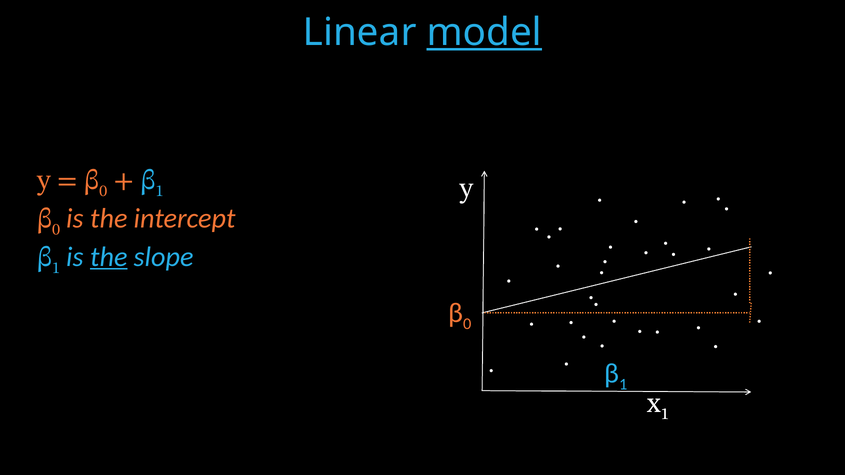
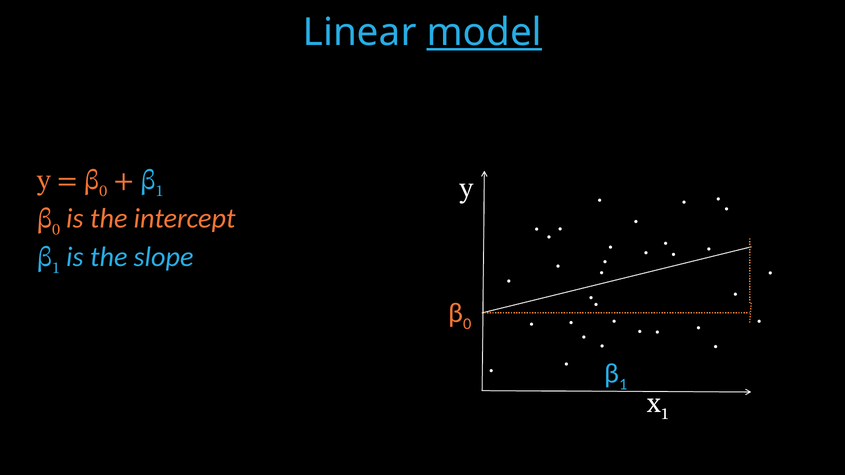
the at (109, 257) underline: present -> none
